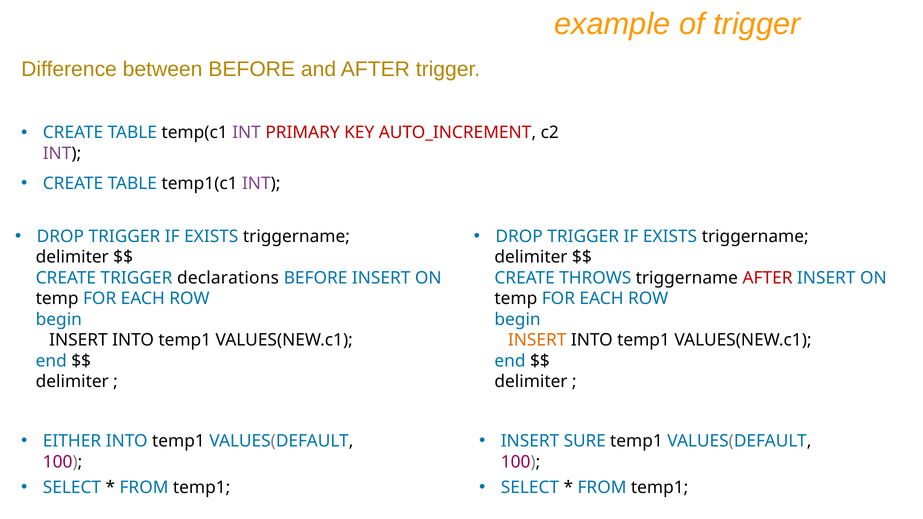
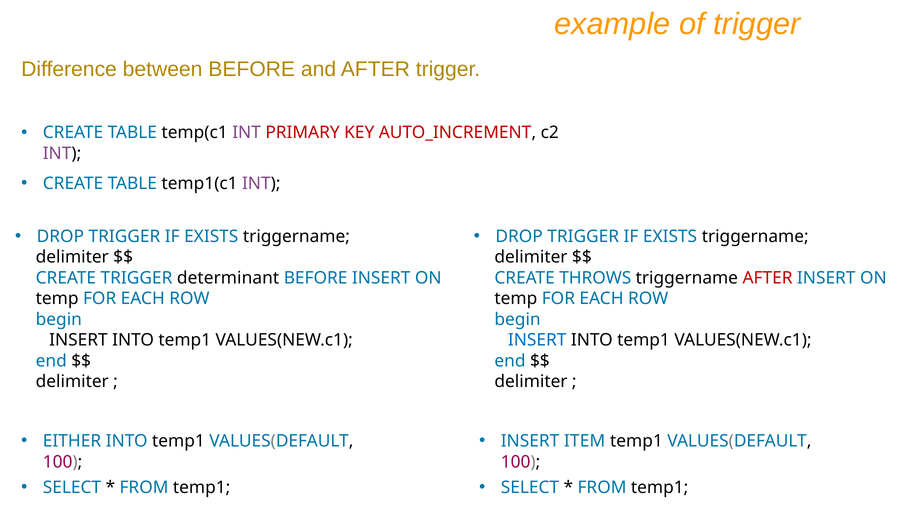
declarations: declarations -> determinant
INSERT at (537, 340) colour: orange -> blue
SURE: SURE -> ITEM
